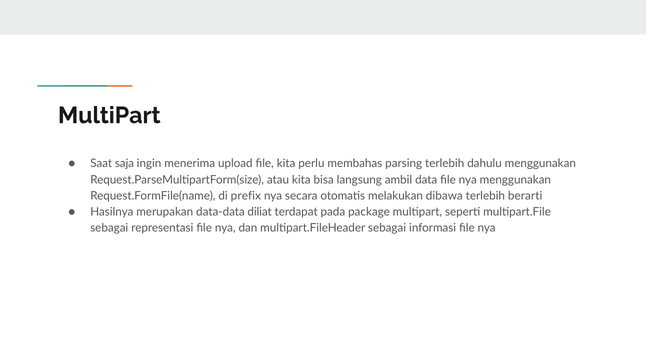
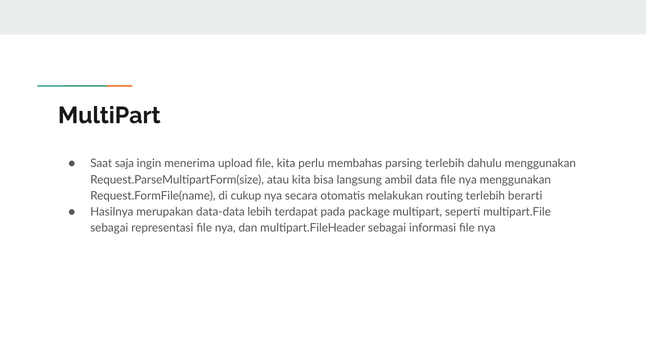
prefix: prefix -> cukup
dibawa: dibawa -> routing
diliat: diliat -> lebih
